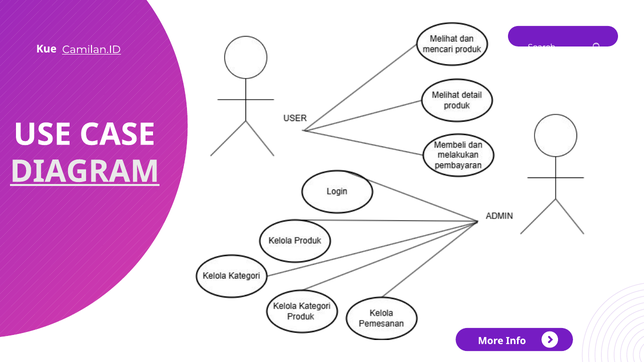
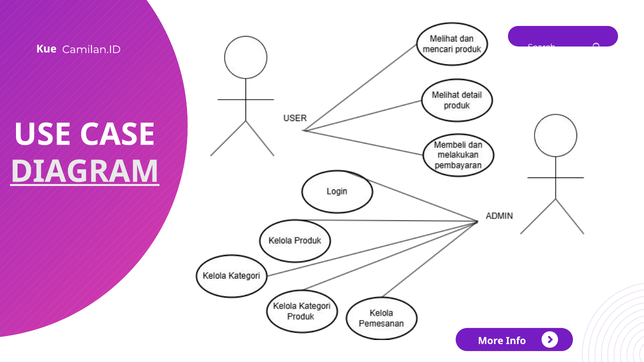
Camilan.ID underline: present -> none
